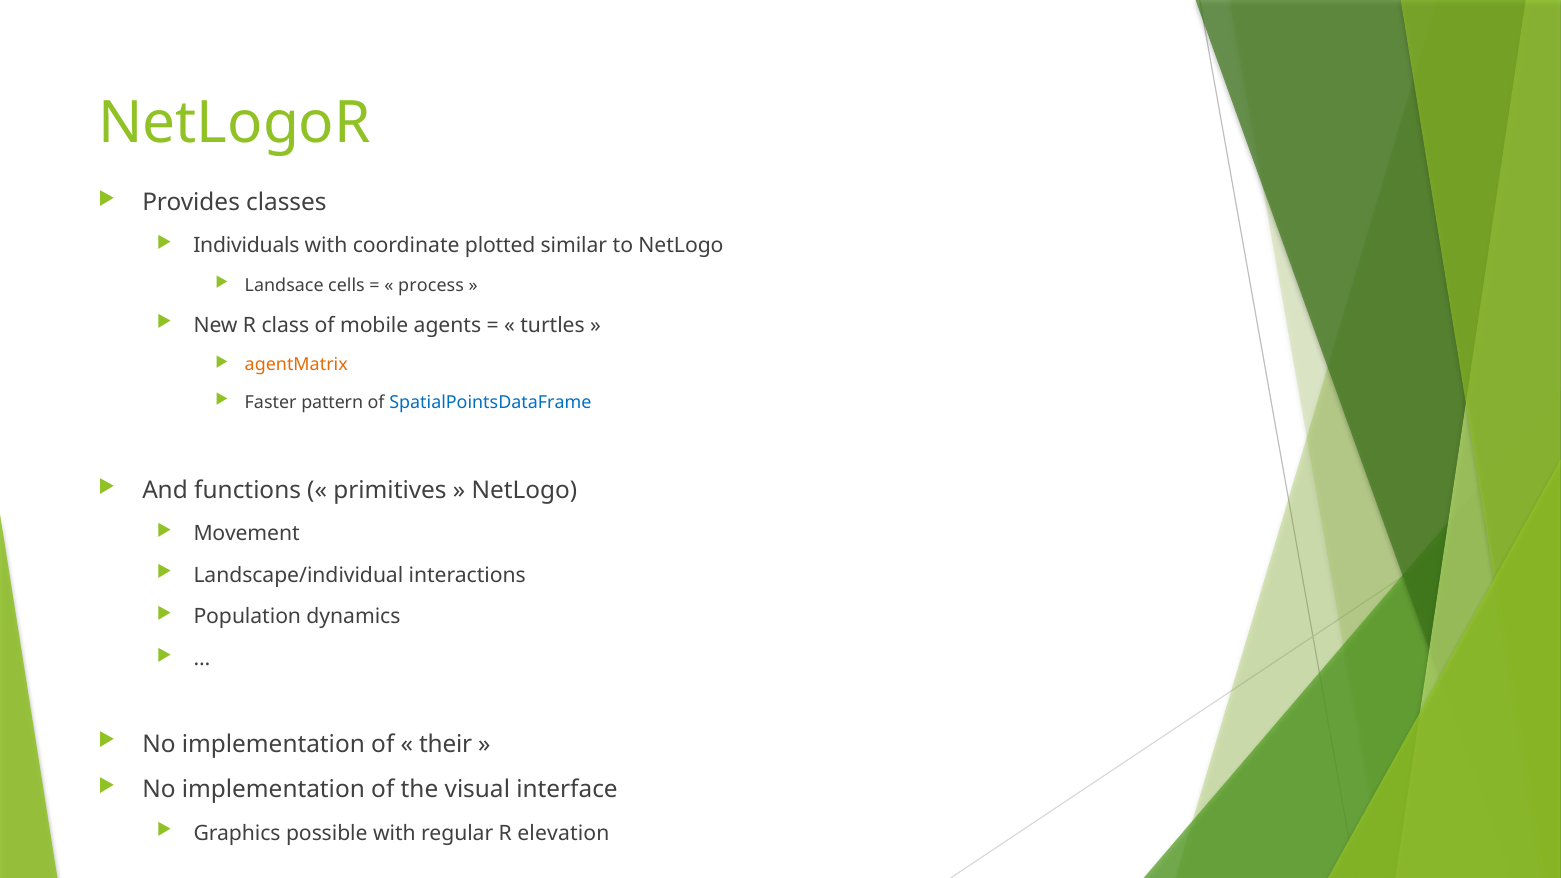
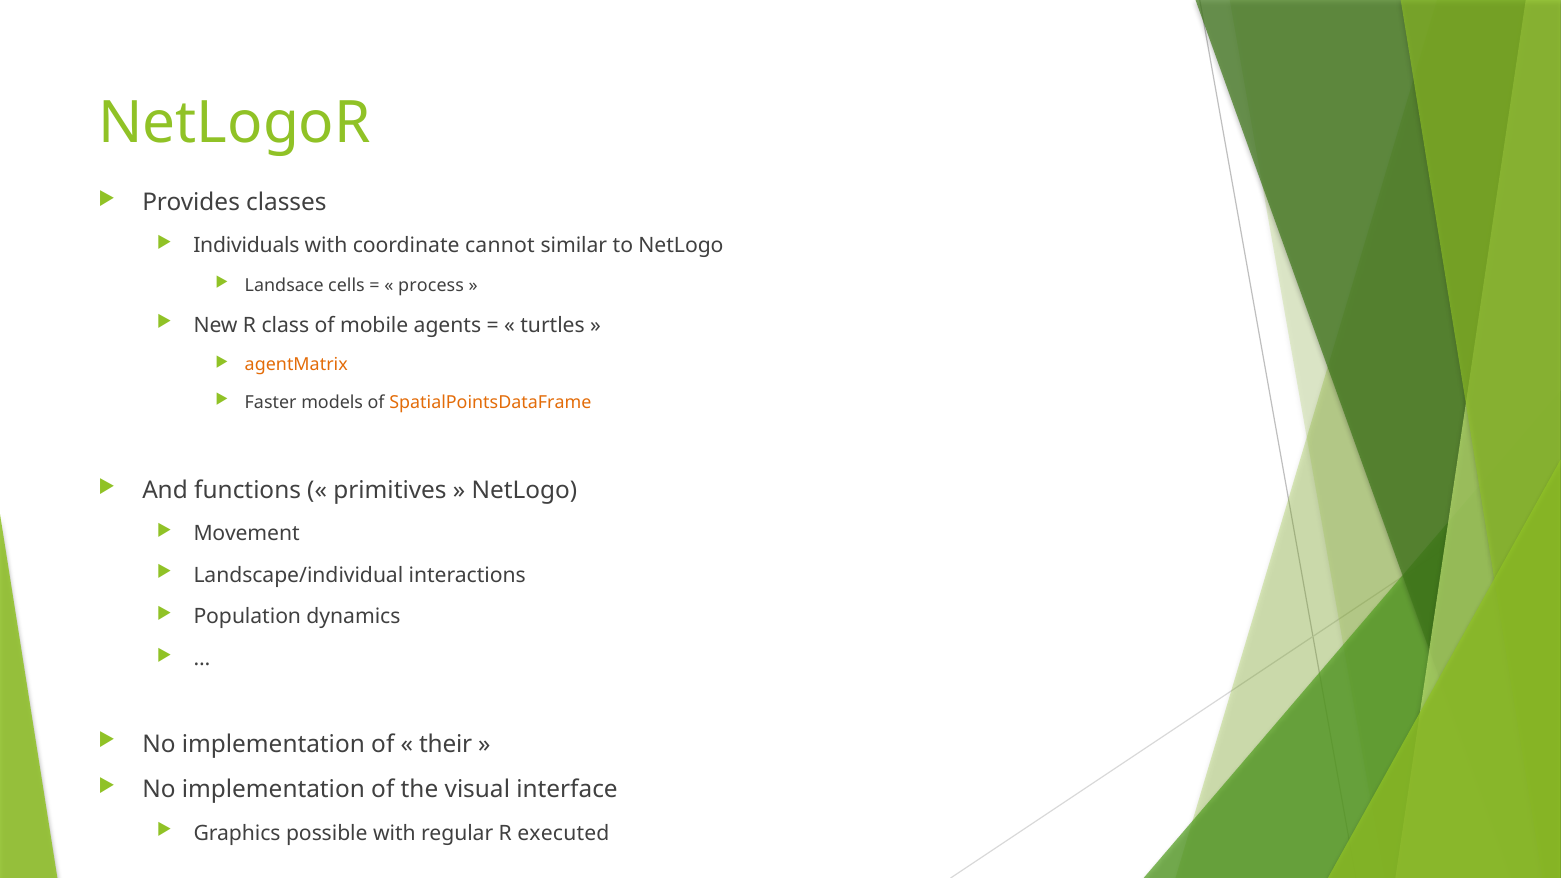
plotted: plotted -> cannot
pattern: pattern -> models
SpatialPointsDataFrame colour: blue -> orange
elevation: elevation -> executed
